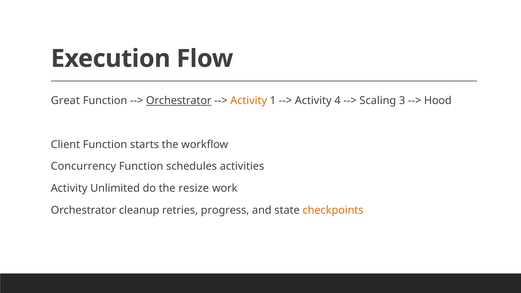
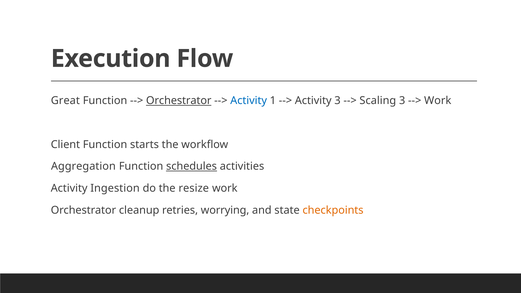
Activity at (249, 101) colour: orange -> blue
Activity 4: 4 -> 3
Hood at (438, 101): Hood -> Work
Concurrency: Concurrency -> Aggregation
schedules underline: none -> present
Unlimited: Unlimited -> Ingestion
progress: progress -> worrying
